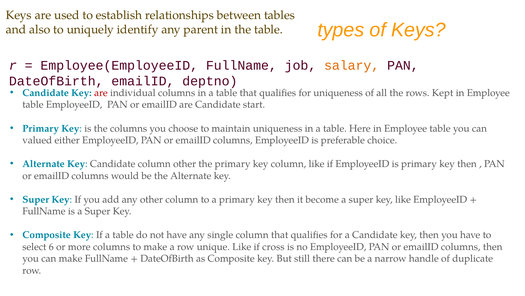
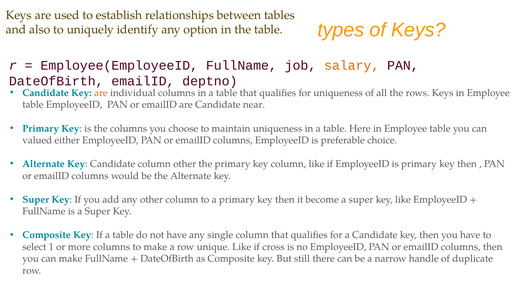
parent: parent -> option
are at (101, 93) colour: red -> orange
rows Kept: Kept -> Keys
start: start -> near
6: 6 -> 1
